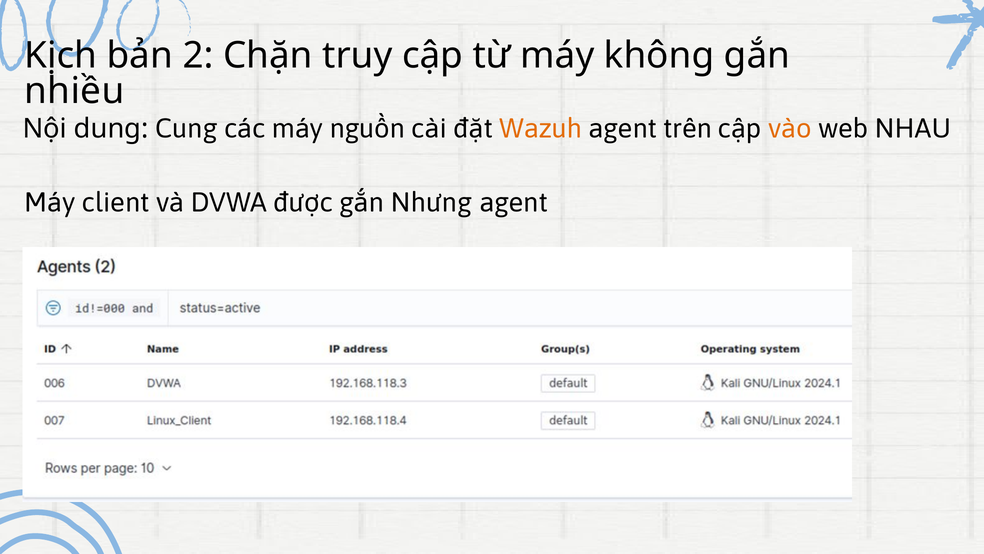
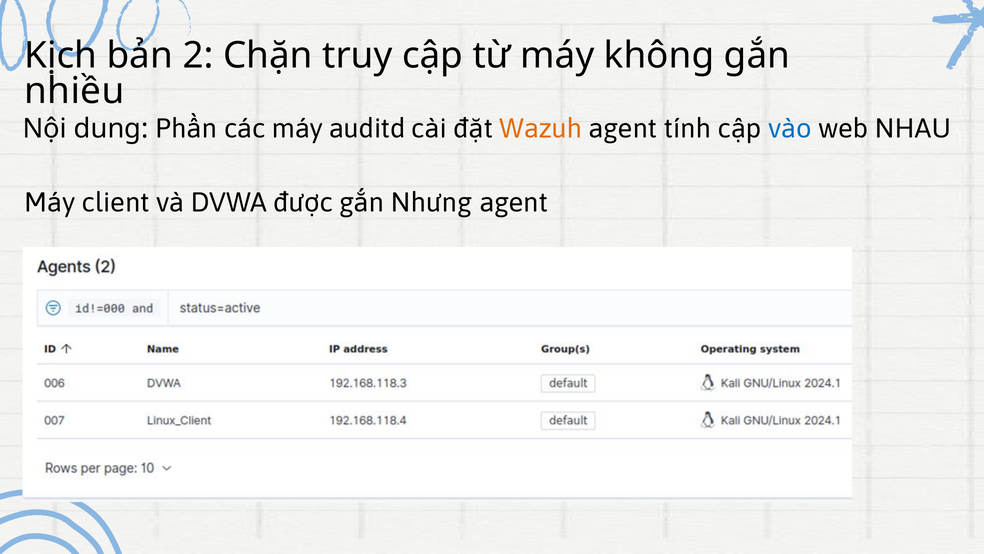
Cung: Cung -> Phần
nguồn: nguồn -> auditd
trên: trên -> tính
vào colour: orange -> blue
